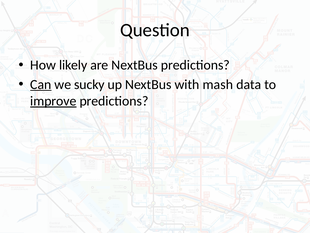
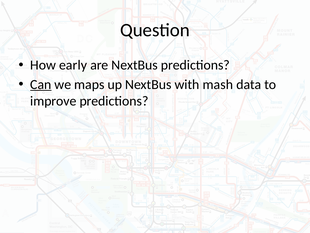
likely: likely -> early
sucky: sucky -> maps
improve underline: present -> none
